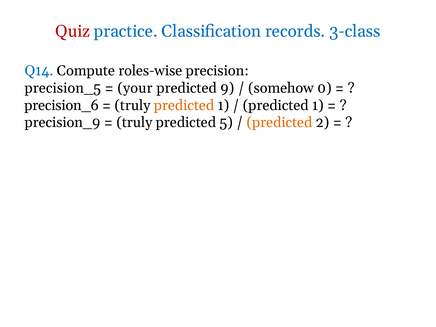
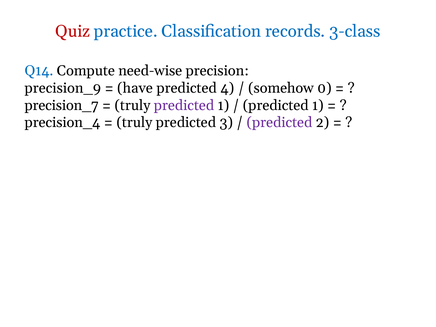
roles-wise: roles-wise -> need-wise
precision_5: precision_5 -> precision_9
your: your -> have
9: 9 -> 4
precision_6: precision_6 -> precision_7
predicted at (184, 105) colour: orange -> purple
precision_9: precision_9 -> precision_4
5: 5 -> 3
predicted at (279, 123) colour: orange -> purple
